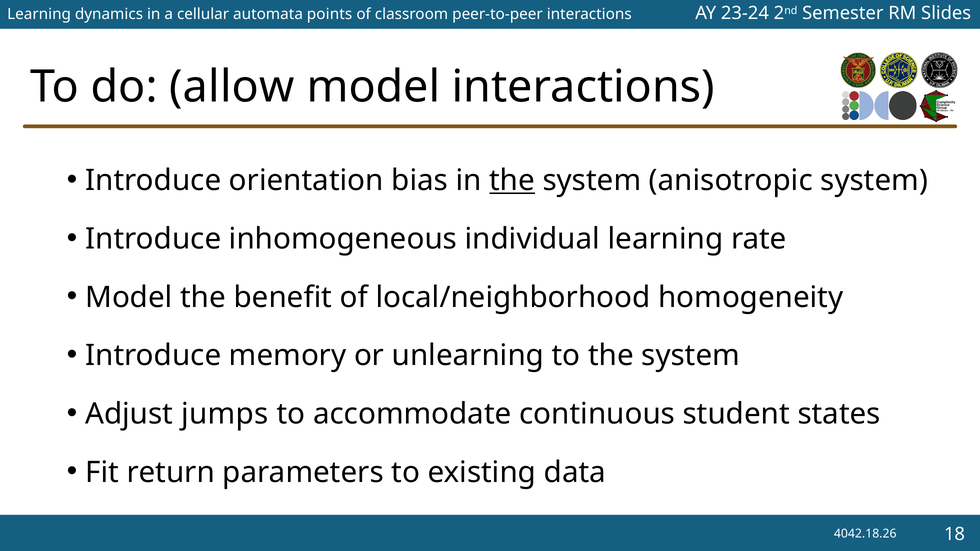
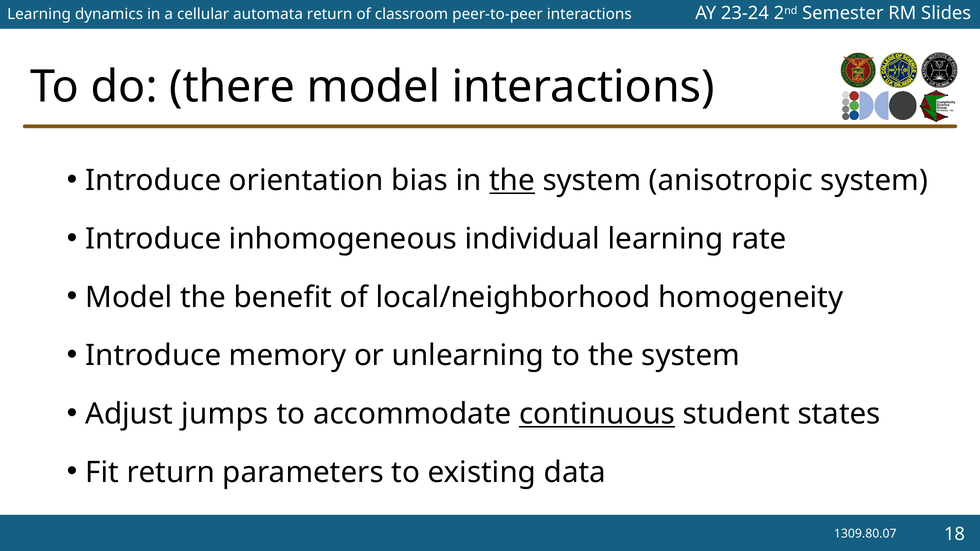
points at (330, 14): points -> return
allow: allow -> there
continuous underline: none -> present
4042.18.26: 4042.18.26 -> 1309.80.07
